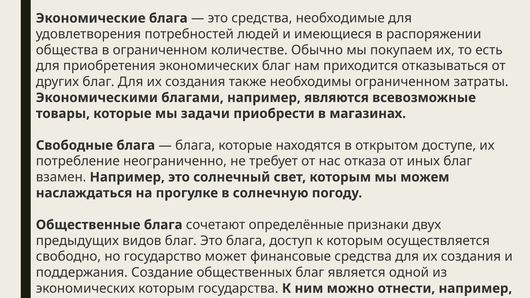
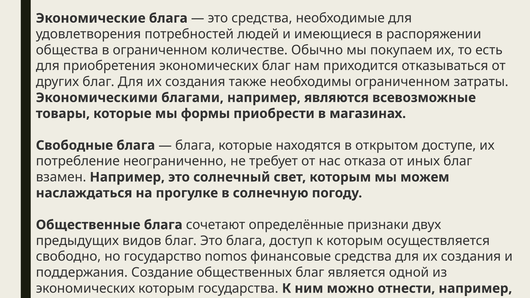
задачи: задачи -> формы
может: может -> nomos
